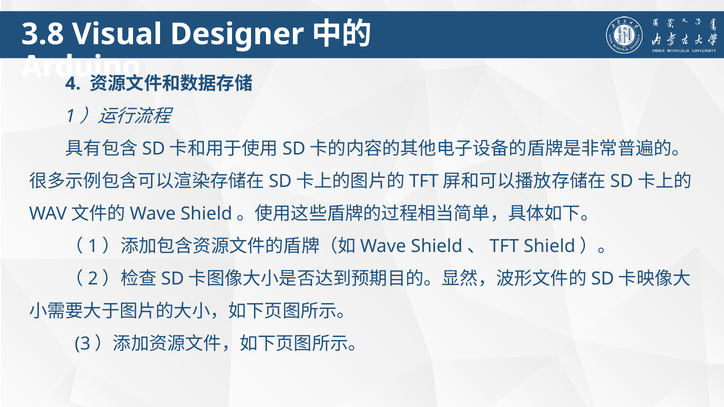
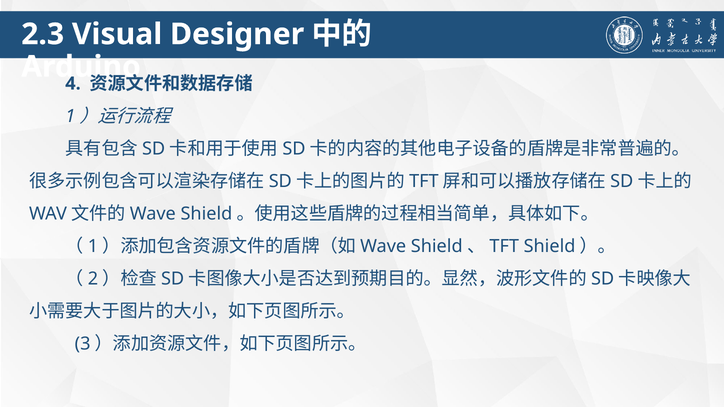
3.8: 3.8 -> 2.3
